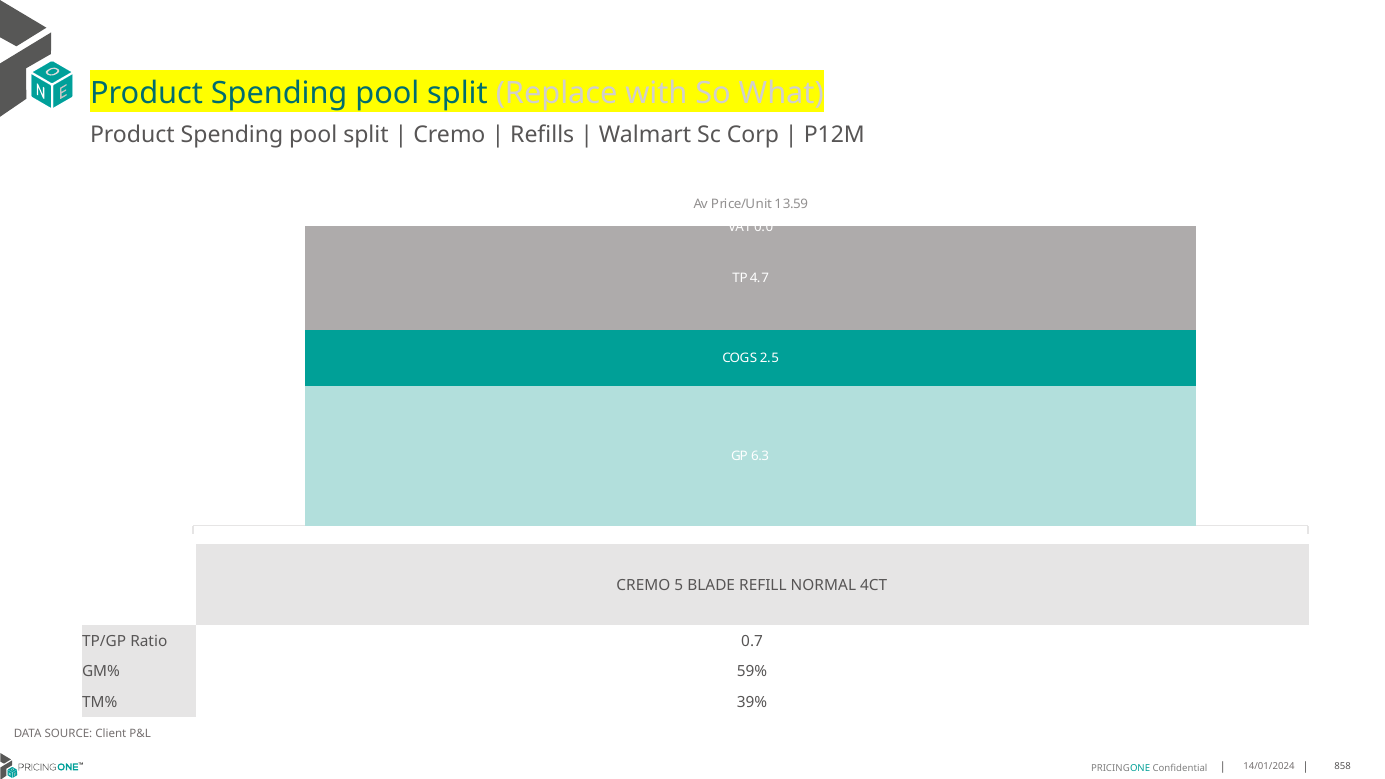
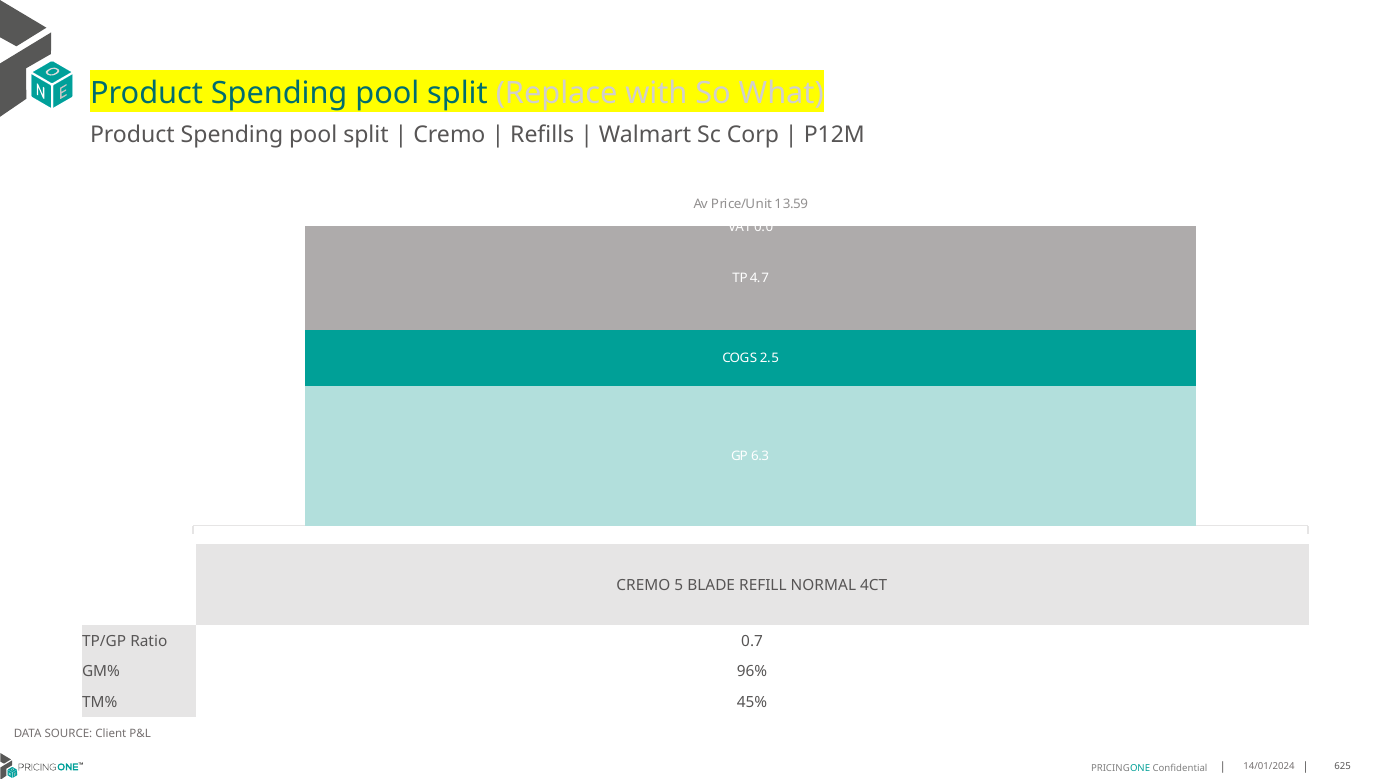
59%: 59% -> 96%
39%: 39% -> 45%
858: 858 -> 625
